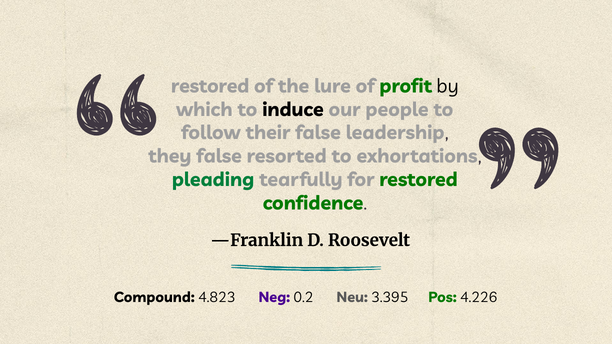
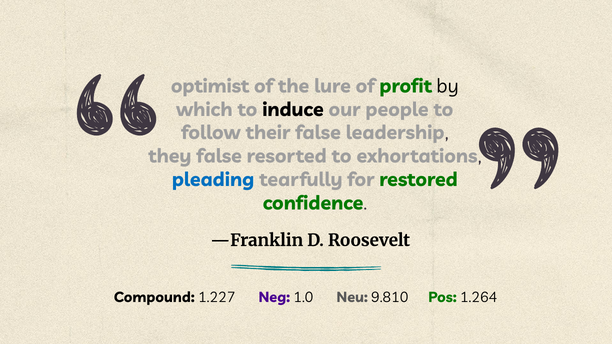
restored at (210, 86): restored -> optimist
pleading colour: green -> blue
4.823: 4.823 -> 1.227
0.2: 0.2 -> 1.0
3.395: 3.395 -> 9.810
4.226: 4.226 -> 1.264
